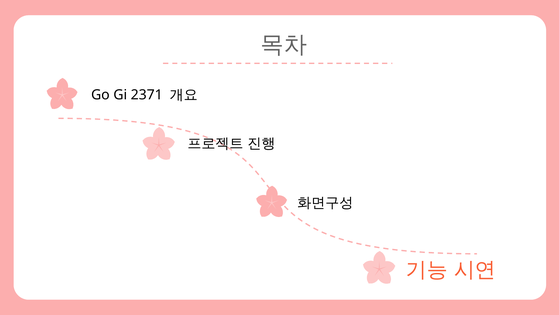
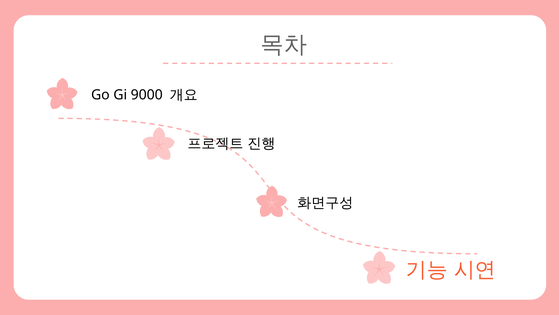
2371: 2371 -> 9000
